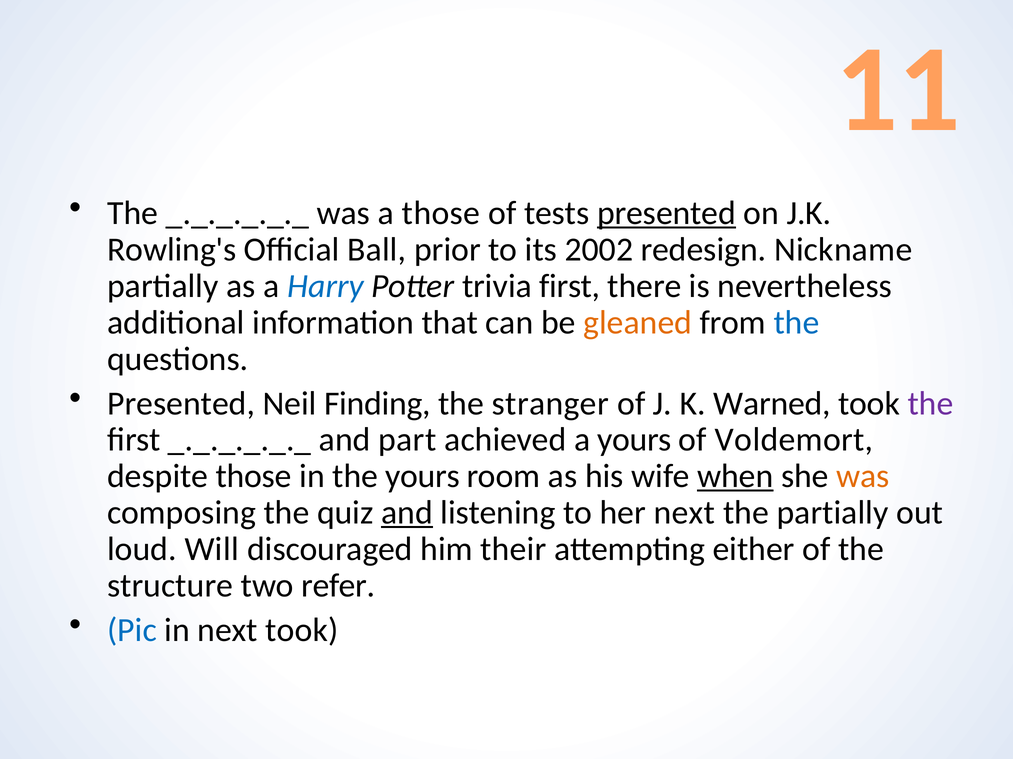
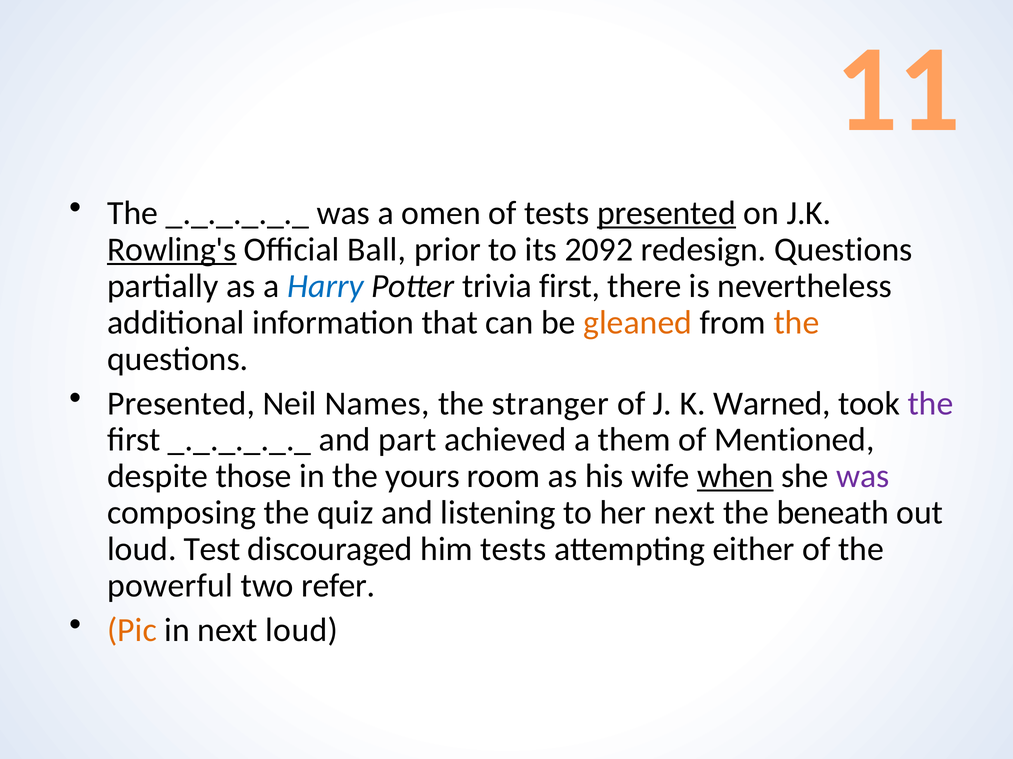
a those: those -> omen
Rowling's underline: none -> present
2002: 2002 -> 2092
redesign Nickname: Nickname -> Questions
the at (796, 323) colour: blue -> orange
Finding: Finding -> Names
a yours: yours -> them
Voldemort: Voldemort -> Mentioned
was at (863, 477) colour: orange -> purple
and at (407, 513) underline: present -> none
the partially: partially -> beneath
Will: Will -> Test
him their: their -> tests
structure: structure -> powerful
Pic colour: blue -> orange
next took: took -> loud
